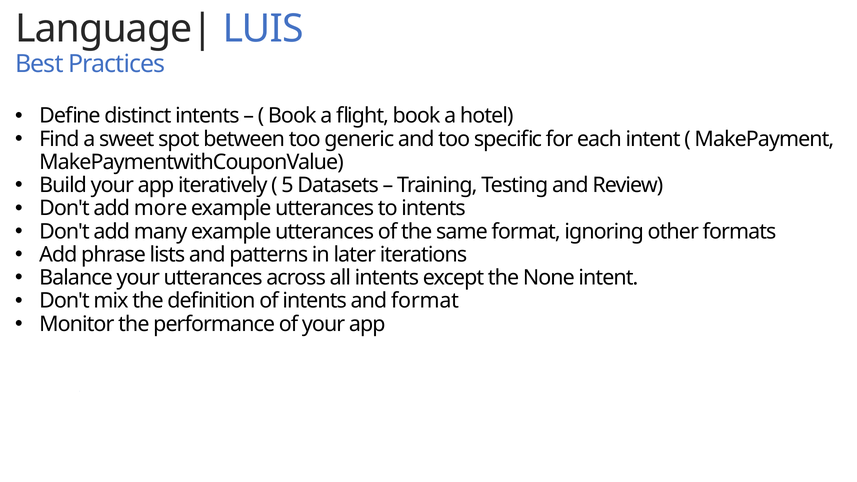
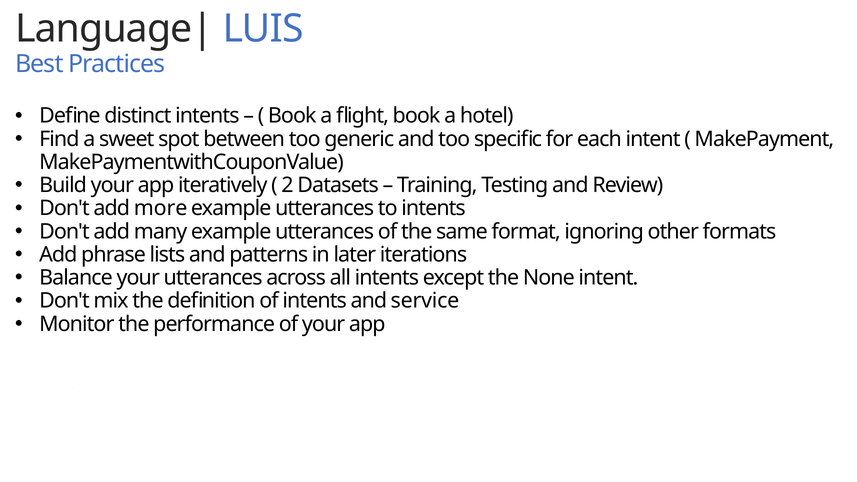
5: 5 -> 2
and format: format -> service
